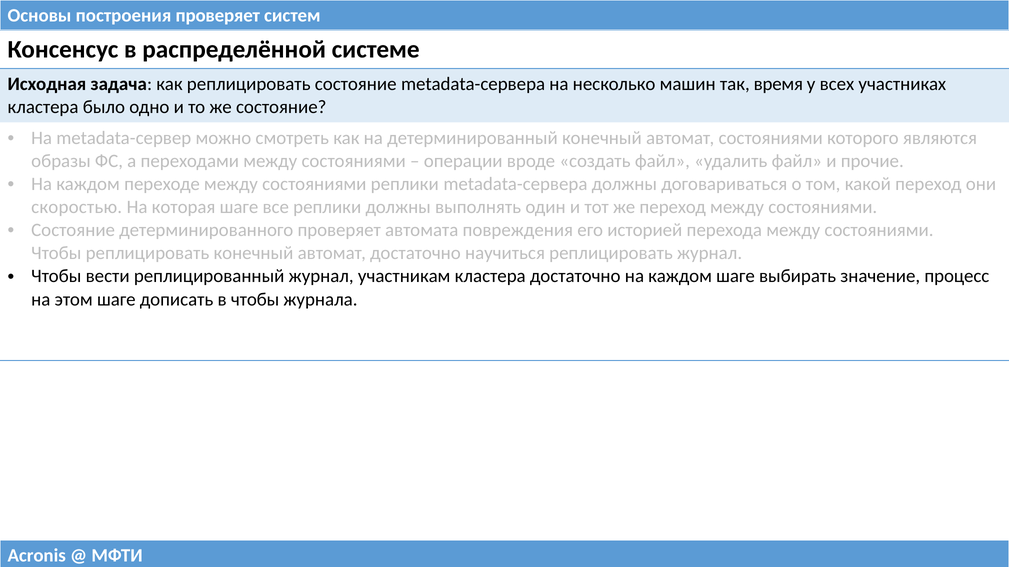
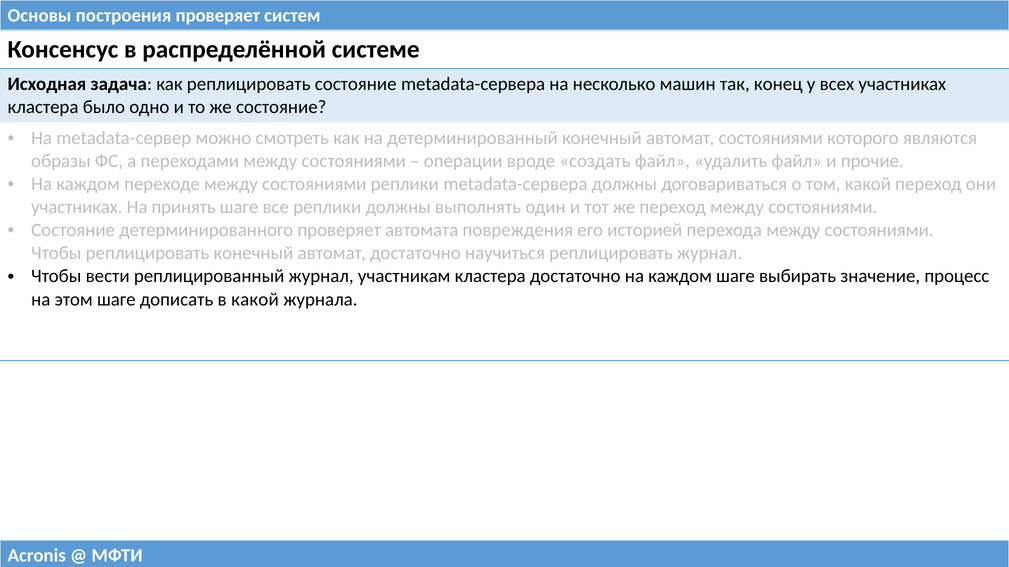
время: время -> конец
скоростью at (77, 207): скоростью -> участниках
которая: которая -> принять
в чтобы: чтобы -> какой
